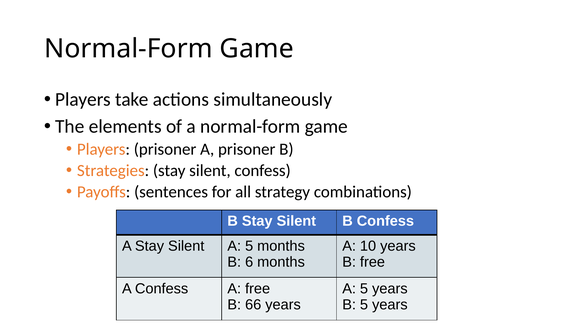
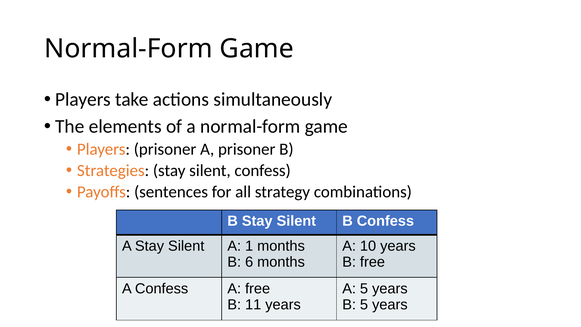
Silent A 5: 5 -> 1
66: 66 -> 11
